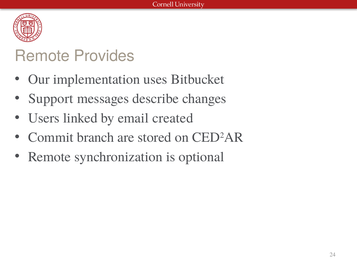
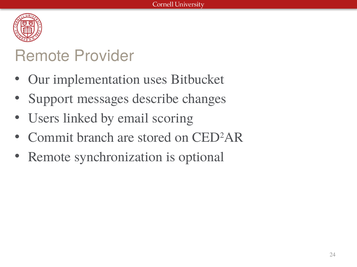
Provides: Provides -> Provider
created: created -> scoring
